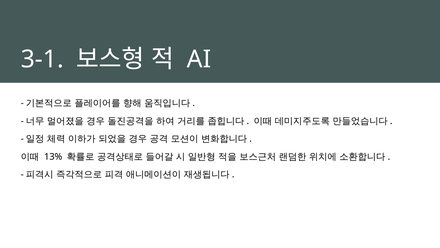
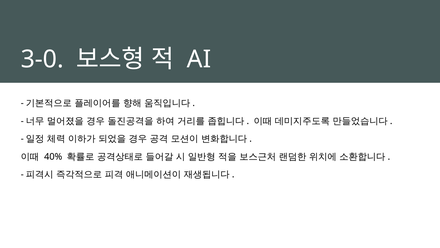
3-1: 3-1 -> 3-0
13%: 13% -> 40%
